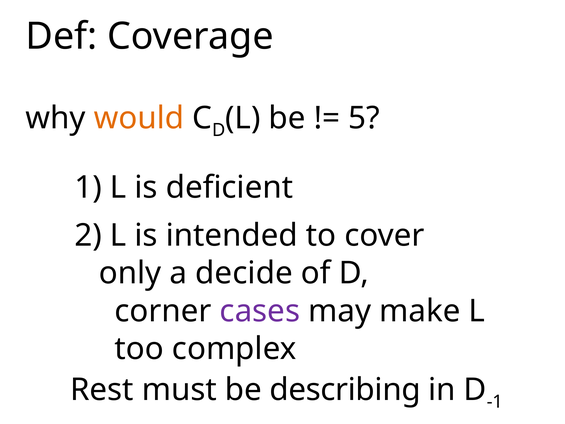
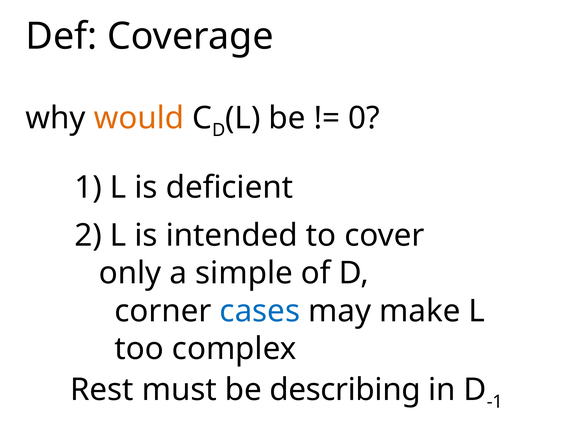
5: 5 -> 0
decide: decide -> simple
cases colour: purple -> blue
